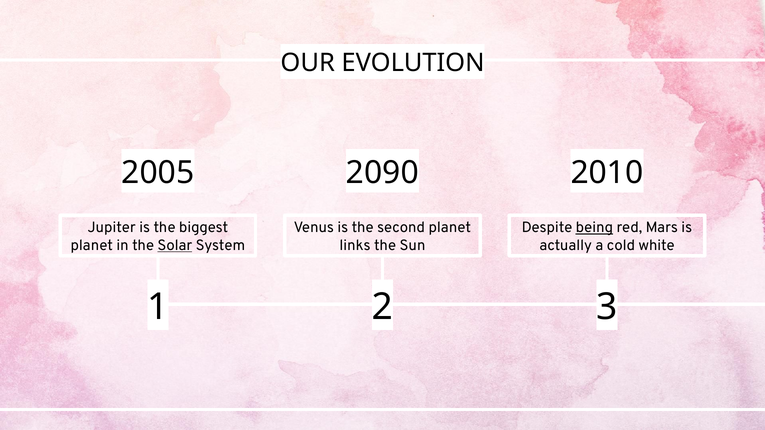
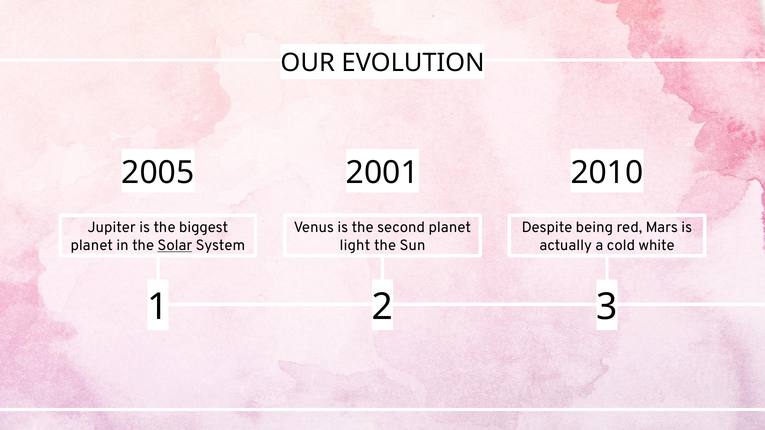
2090: 2090 -> 2001
being underline: present -> none
links: links -> light
